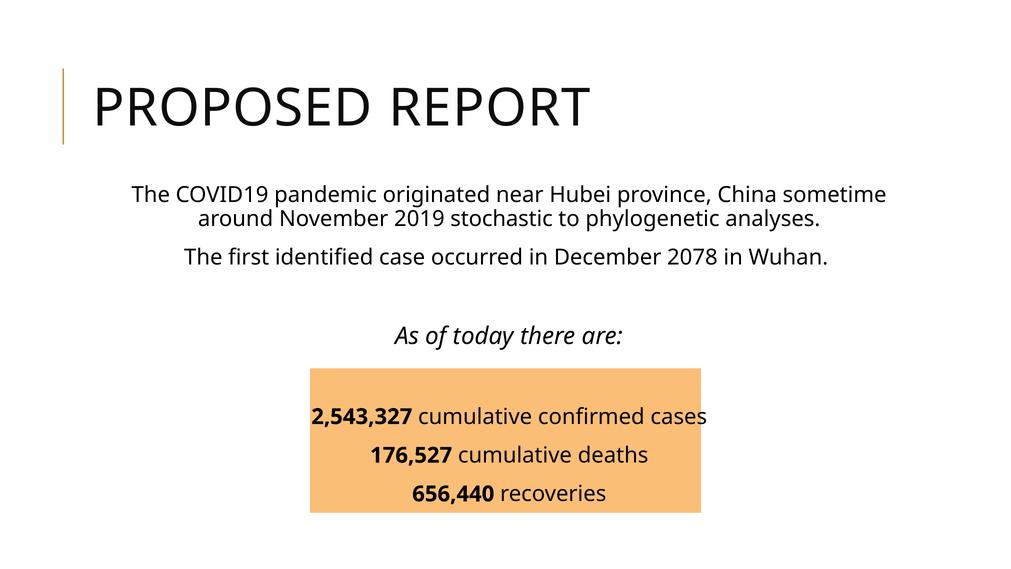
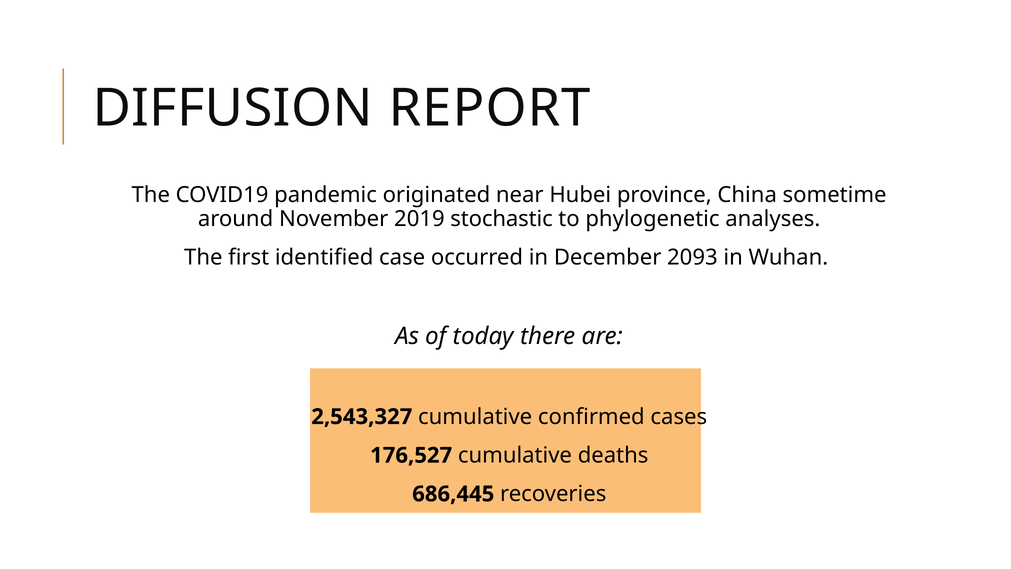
PROPOSED: PROPOSED -> DIFFUSION
2078: 2078 -> 2093
656,440: 656,440 -> 686,445
